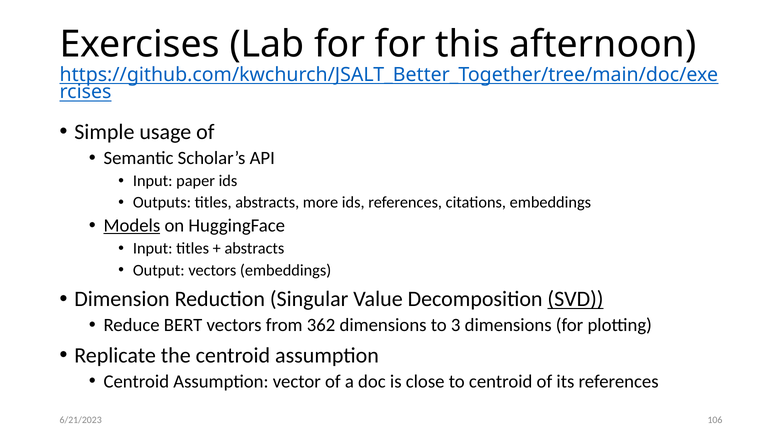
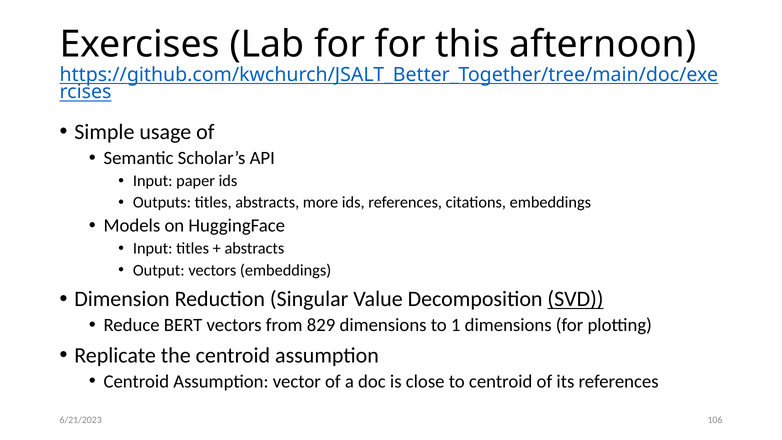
Models underline: present -> none
362: 362 -> 829
3: 3 -> 1
